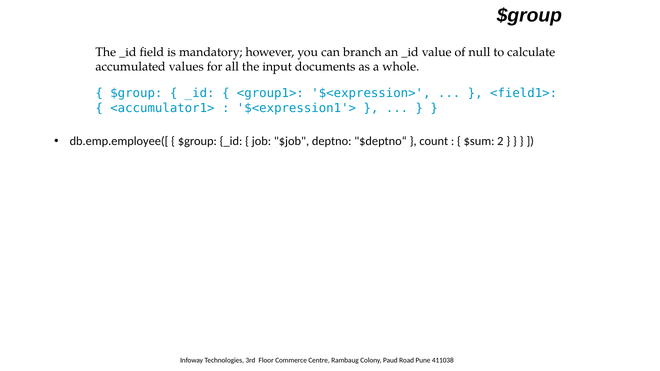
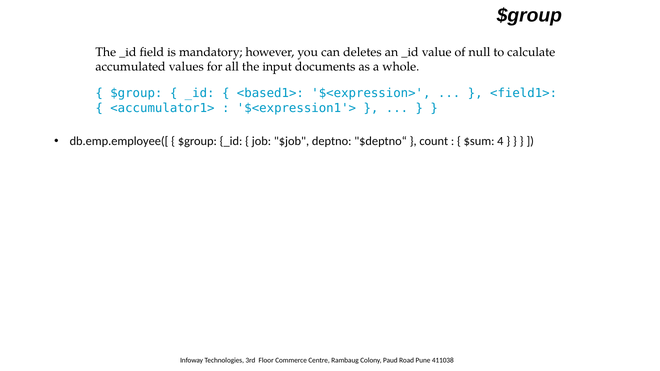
branch: branch -> deletes
<group1>: <group1> -> <based1>
2: 2 -> 4
